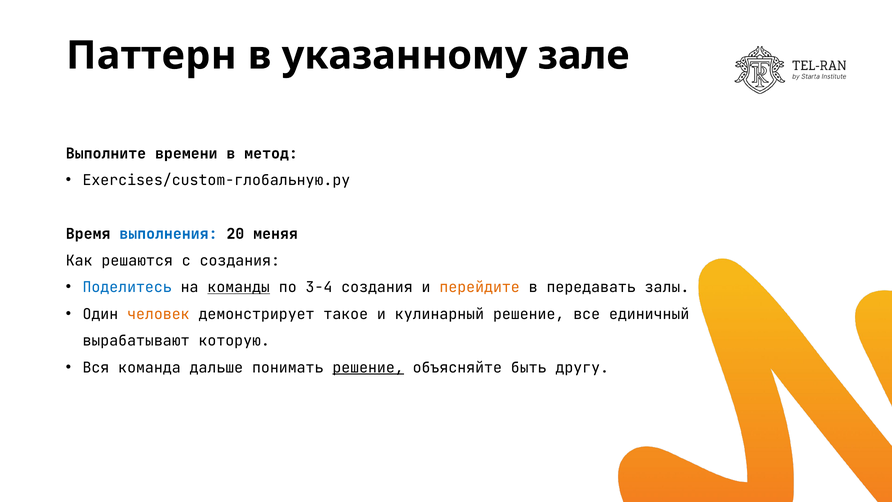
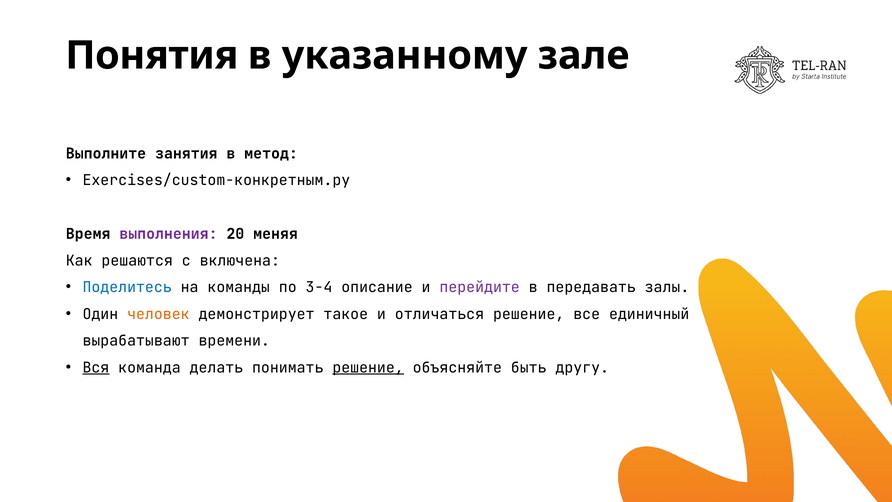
Паттерн: Паттерн -> Понятия
времени: времени -> занятия
Exercises/custom-глобальную.py: Exercises/custom-глобальную.py -> Exercises/custom-конкретным.py
выполнения colour: blue -> purple
с создания: создания -> включена
команды underline: present -> none
3-4 создания: создания -> описание
перейдите colour: orange -> purple
кулинарный: кулинарный -> отличаться
которую: которую -> времени
Вся underline: none -> present
дальше: дальше -> делать
